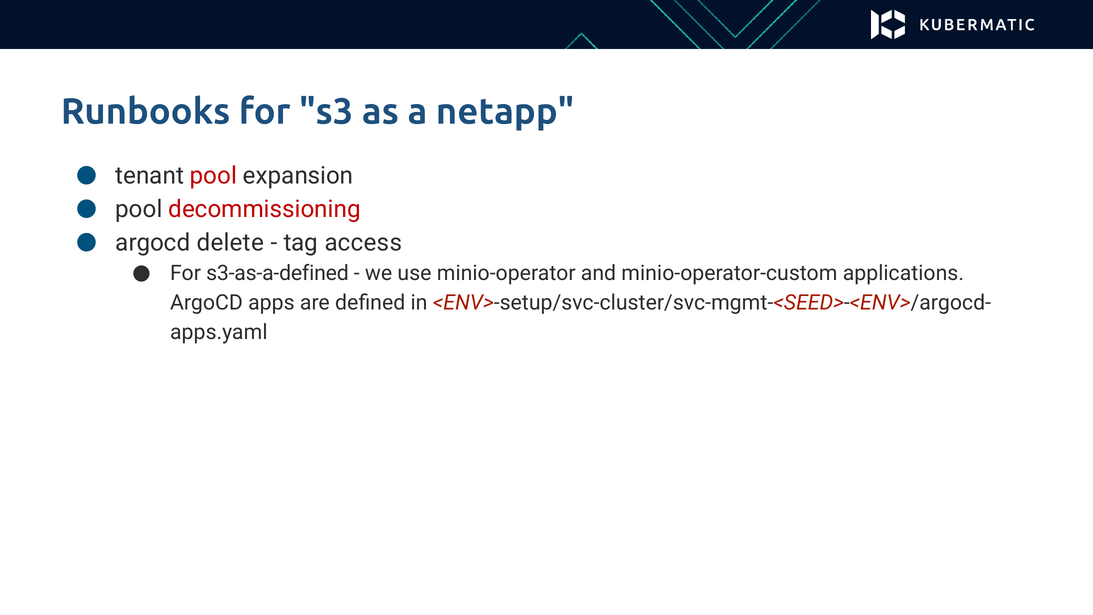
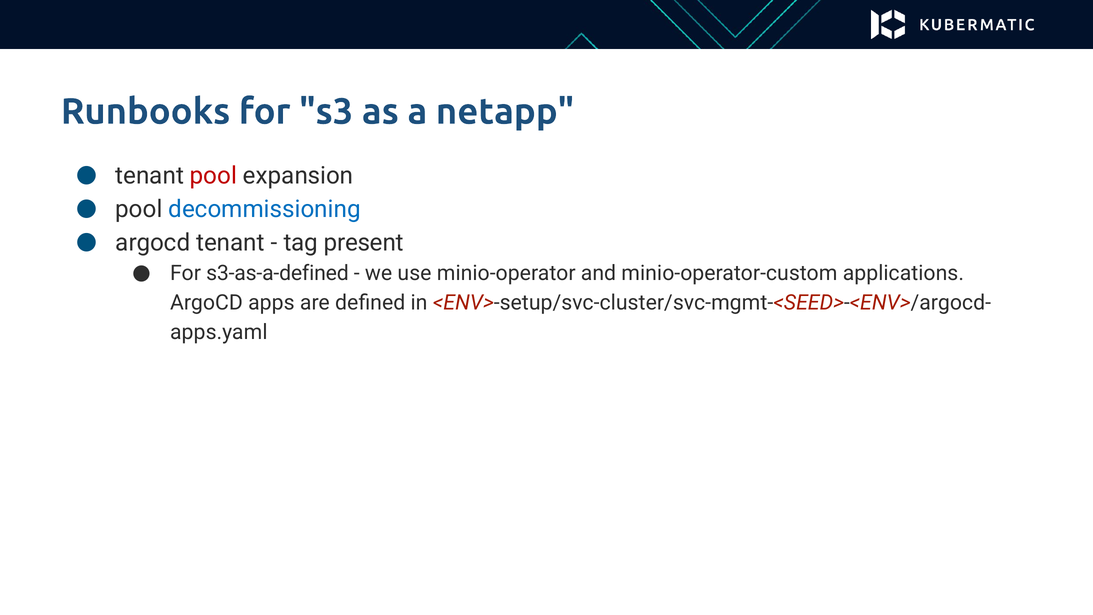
decommissioning colour: red -> blue
argocd delete: delete -> tenant
access: access -> present
